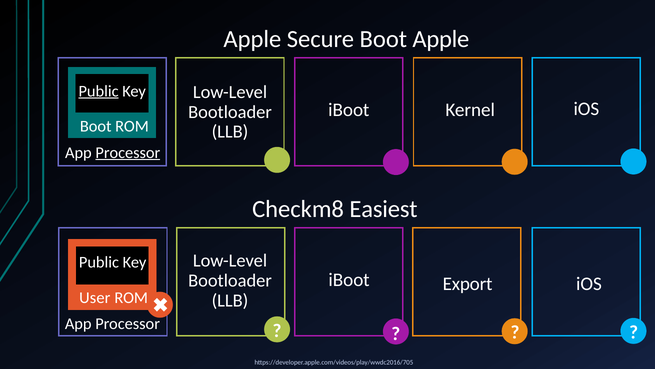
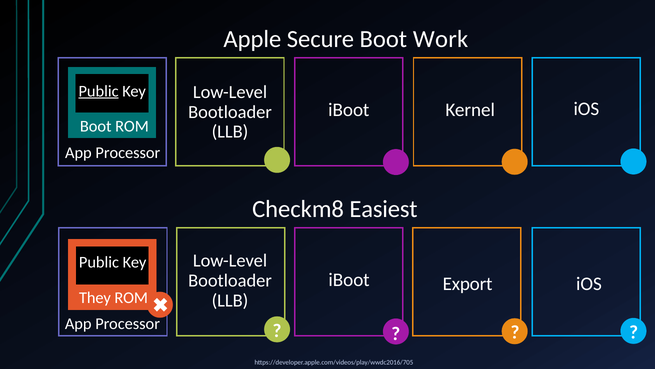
Boot Apple: Apple -> Work
Processor at (128, 152) underline: present -> none
User: User -> They
